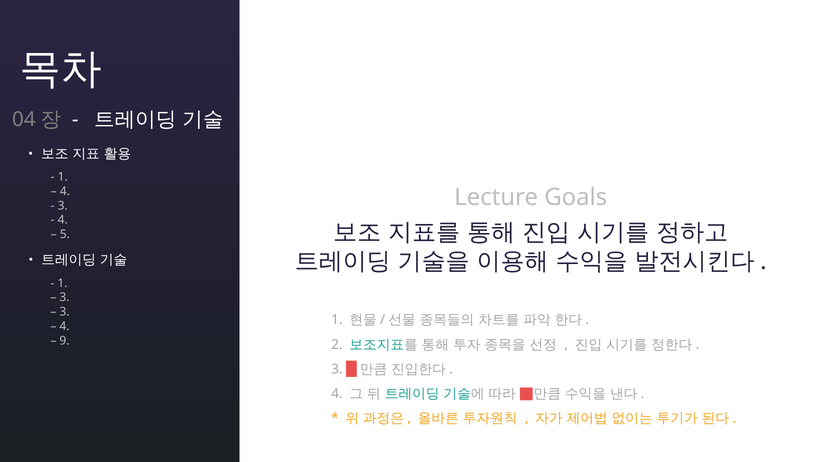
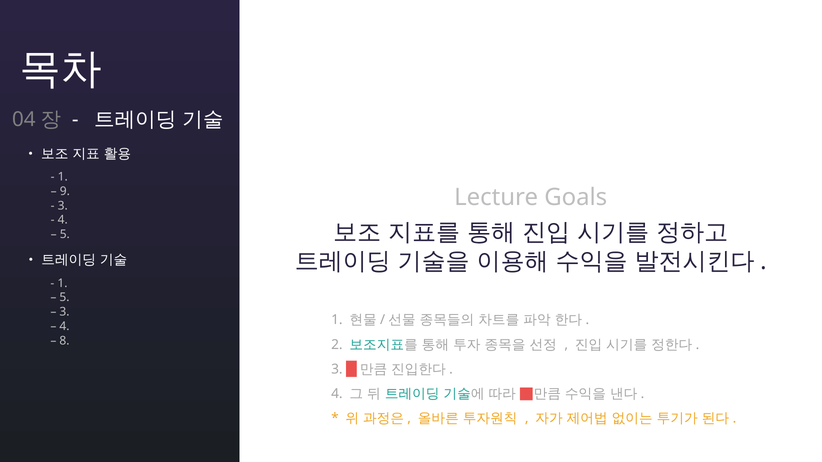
4 at (65, 191): 4 -> 9
3 at (65, 298): 3 -> 5
9: 9 -> 8
